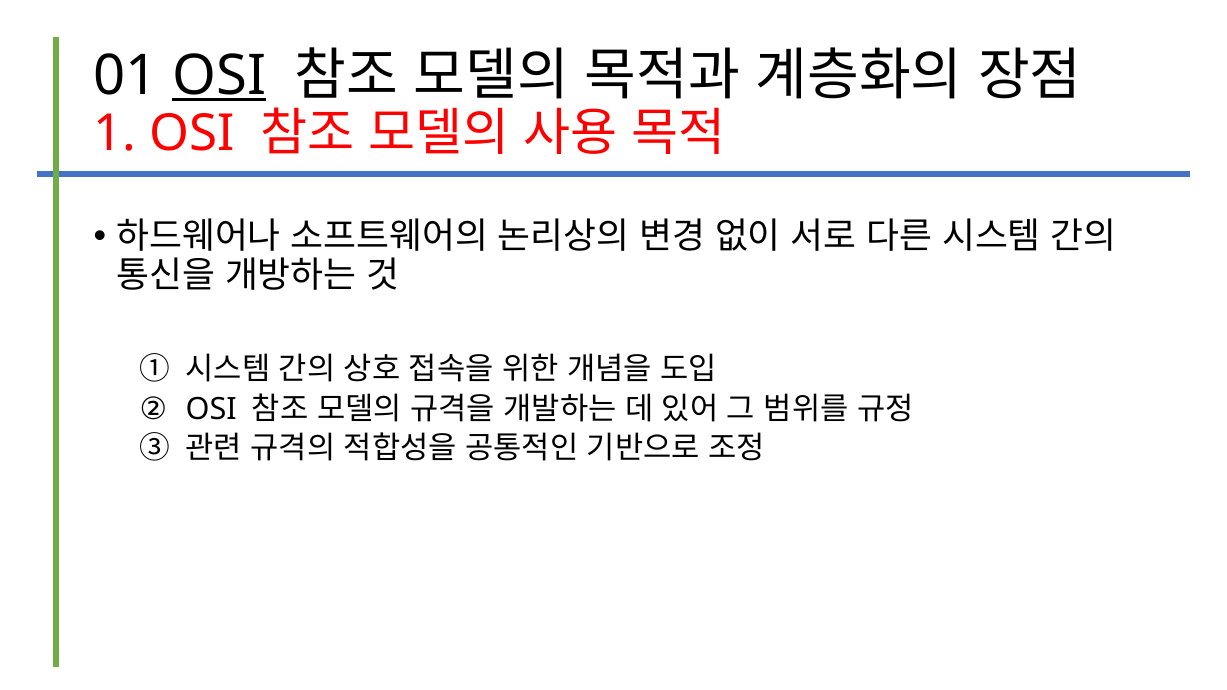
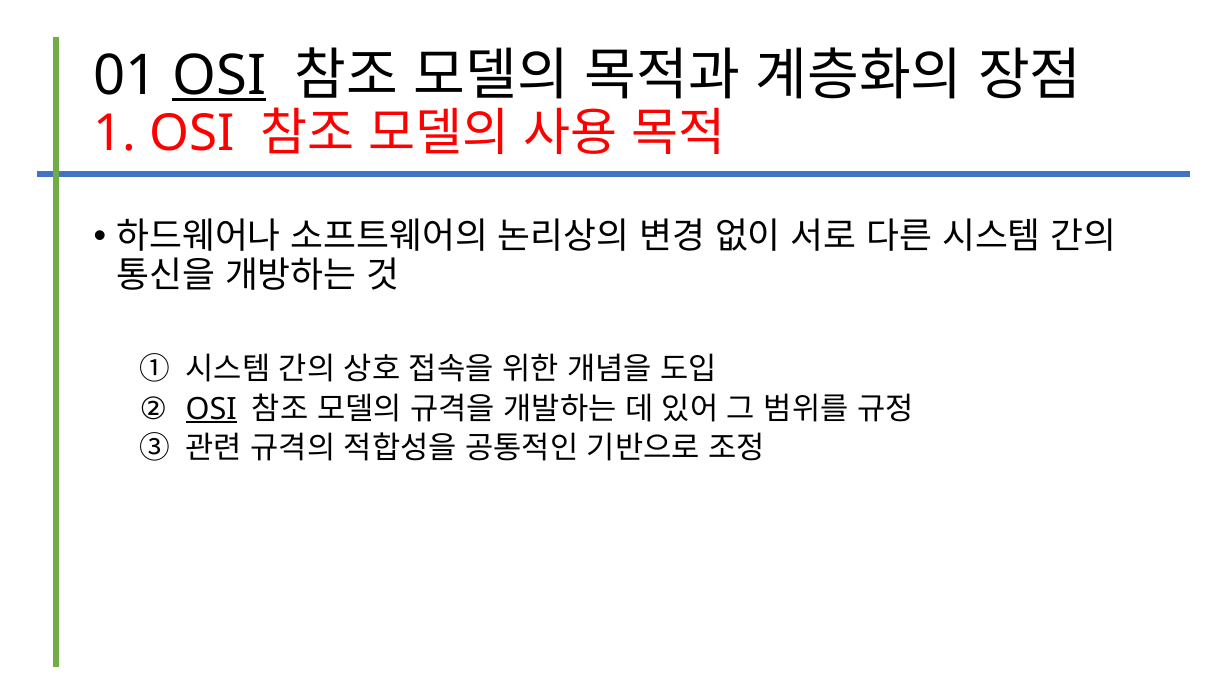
OSI at (211, 409) underline: none -> present
